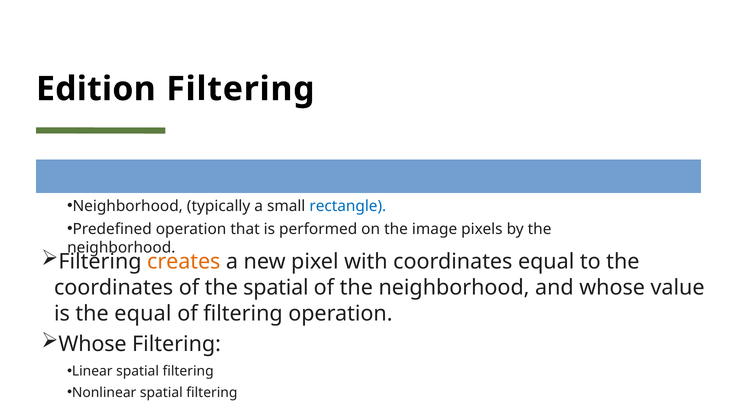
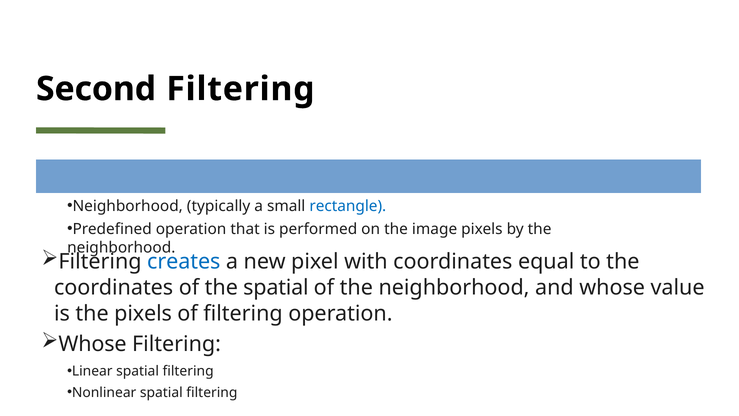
Edition: Edition -> Second
creates colour: orange -> blue
the equal: equal -> pixels
